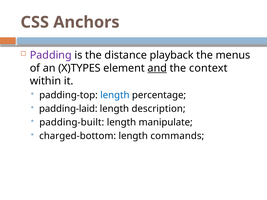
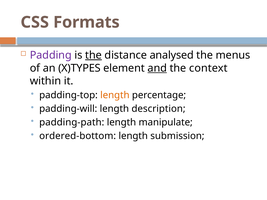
Anchors: Anchors -> Formats
the at (93, 55) underline: none -> present
playback: playback -> analysed
length at (115, 95) colour: blue -> orange
padding-laid: padding-laid -> padding-will
padding-built: padding-built -> padding-path
charged-bottom: charged-bottom -> ordered-bottom
commands: commands -> submission
